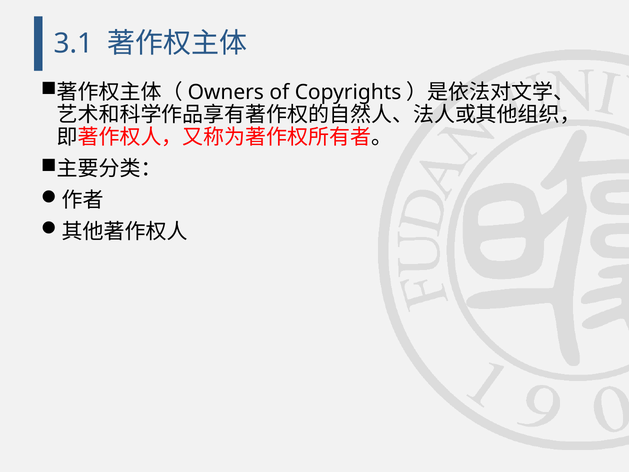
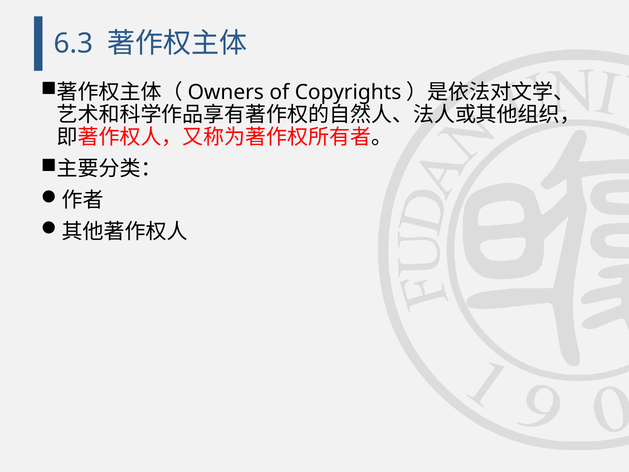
3.1: 3.1 -> 6.3
